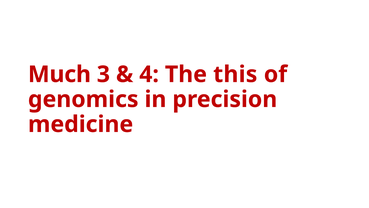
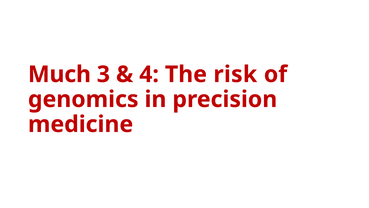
this: this -> risk
